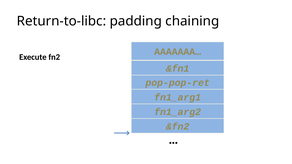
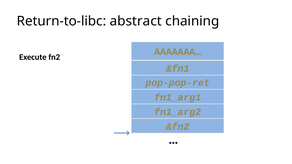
padding: padding -> abstract
